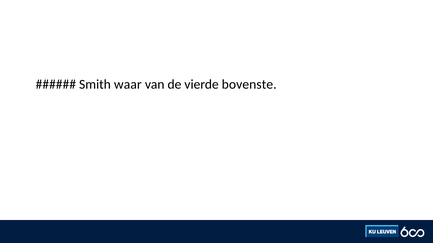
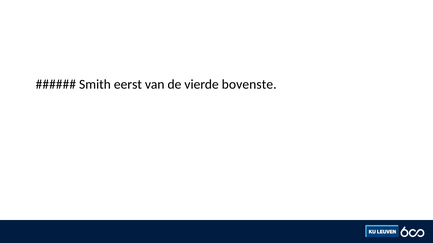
waar: waar -> eerst
